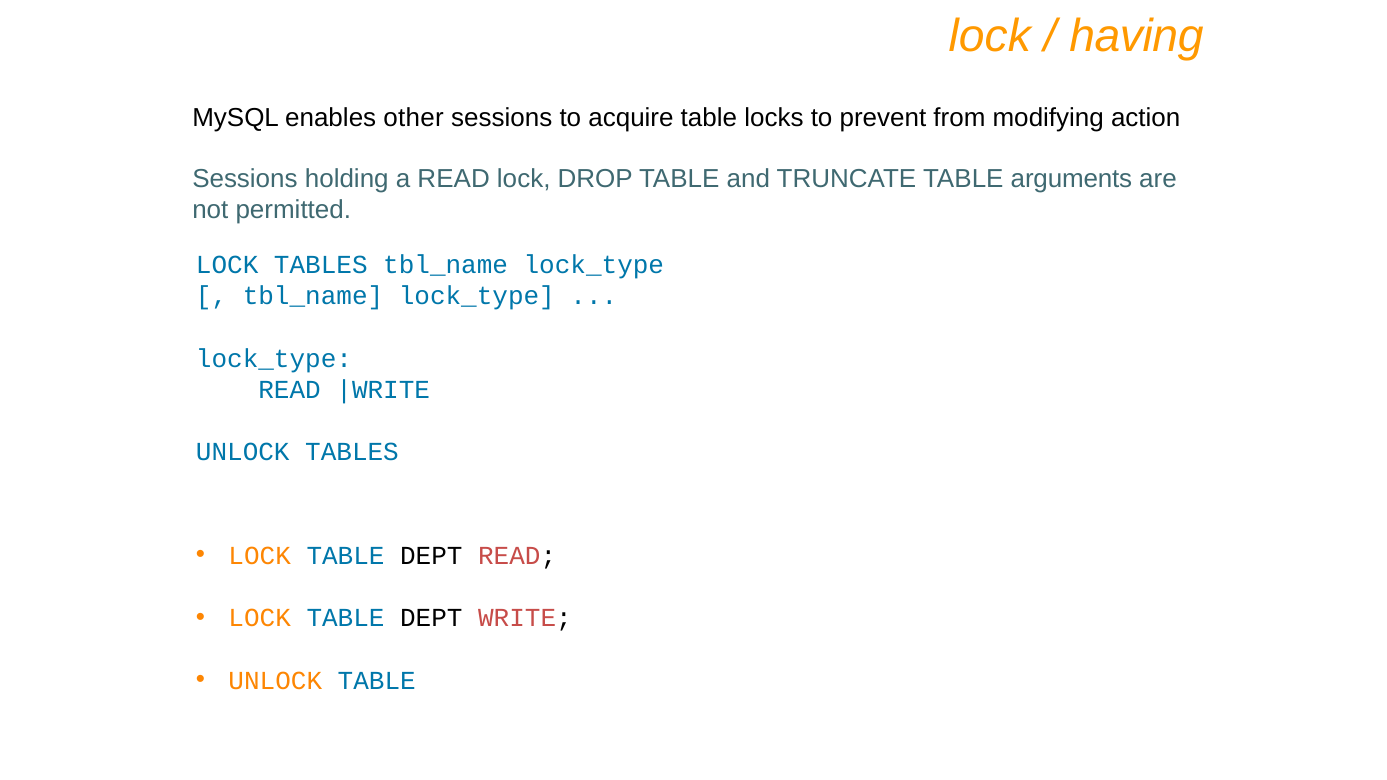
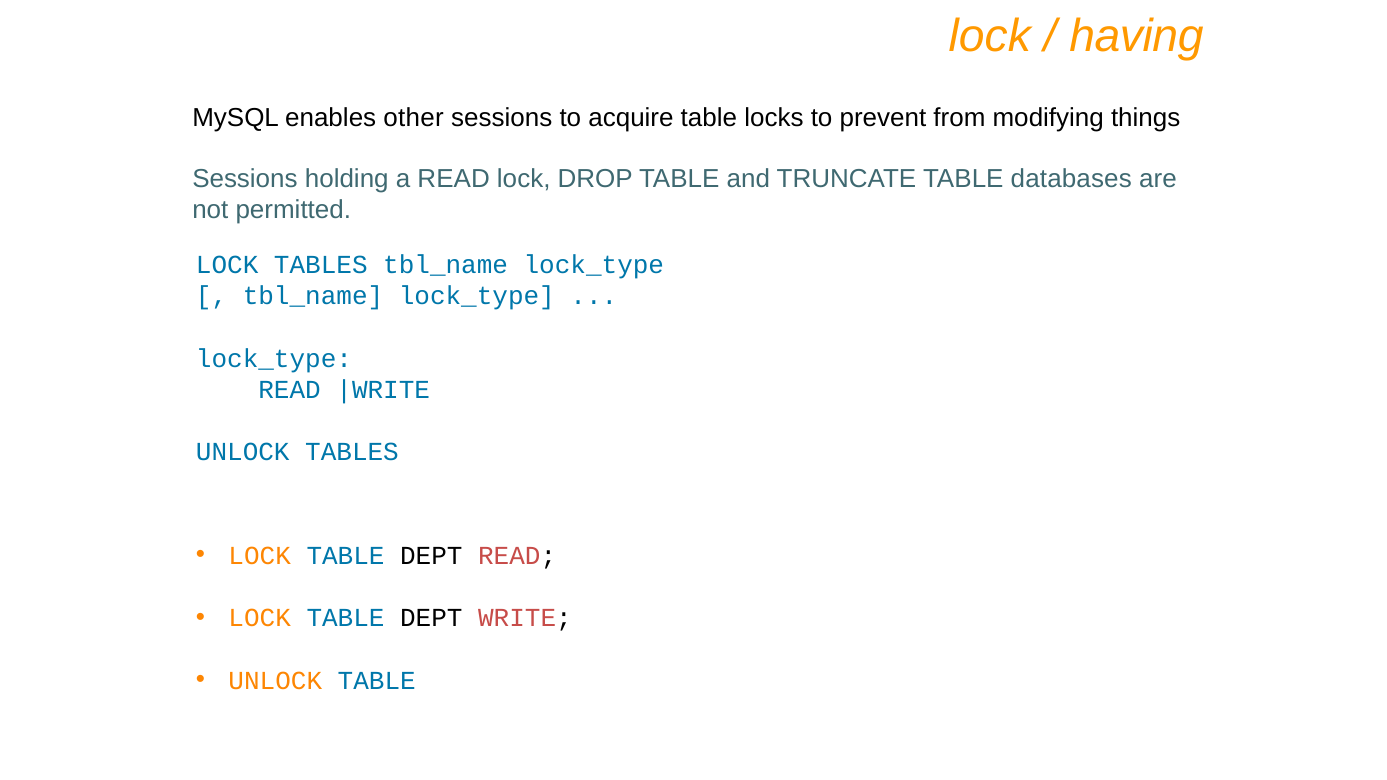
action: action -> things
arguments: arguments -> databases
